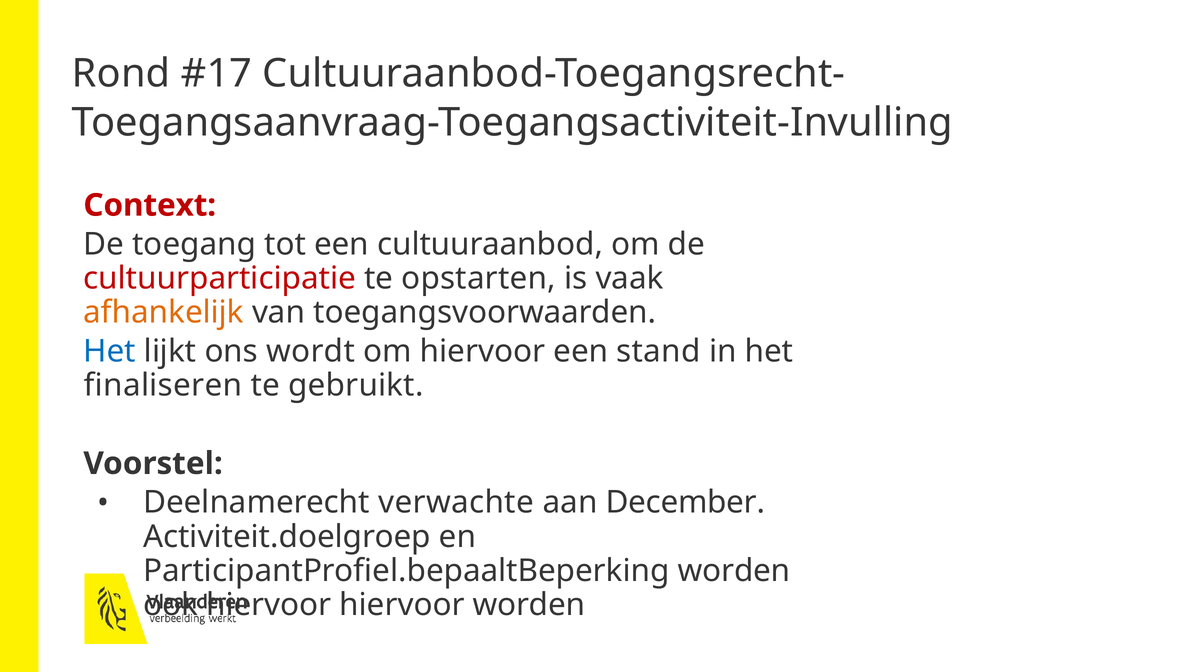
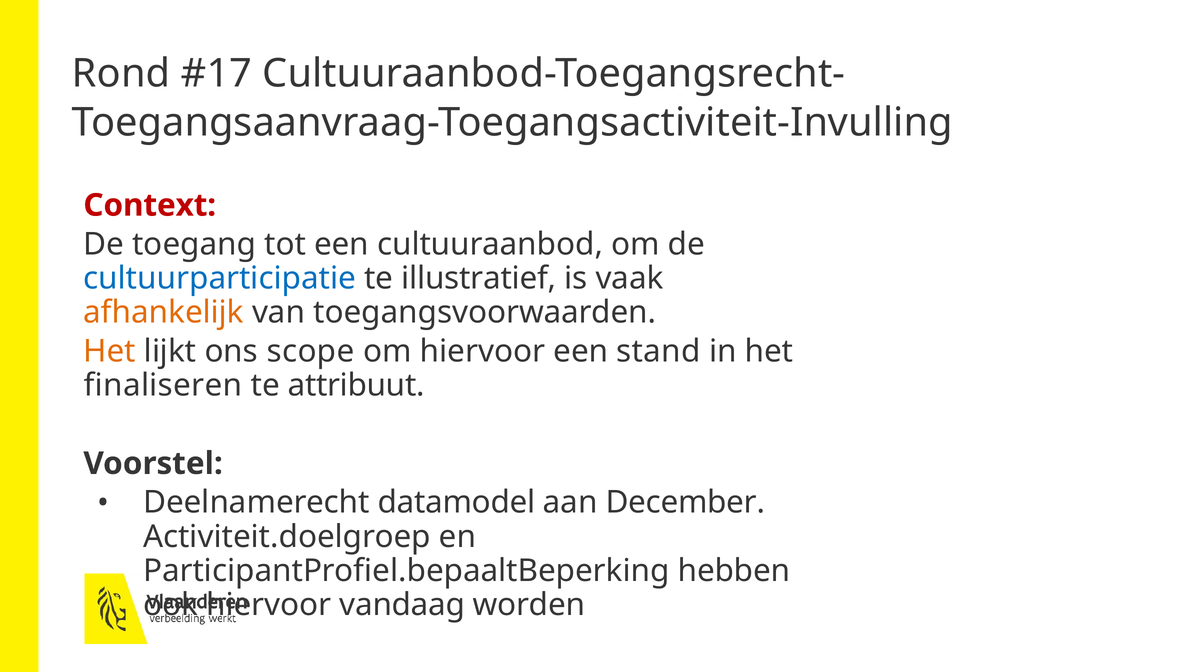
cultuurparticipatie colour: red -> blue
opstarten: opstarten -> illustratief
Het at (110, 352) colour: blue -> orange
wordt: wordt -> scope
gebruikt: gebruikt -> attribuut
verwachte: verwachte -> datamodel
ParticipantProfiel.bepaaltBeperking worden: worden -> hebben
hiervoor hiervoor: hiervoor -> vandaag
